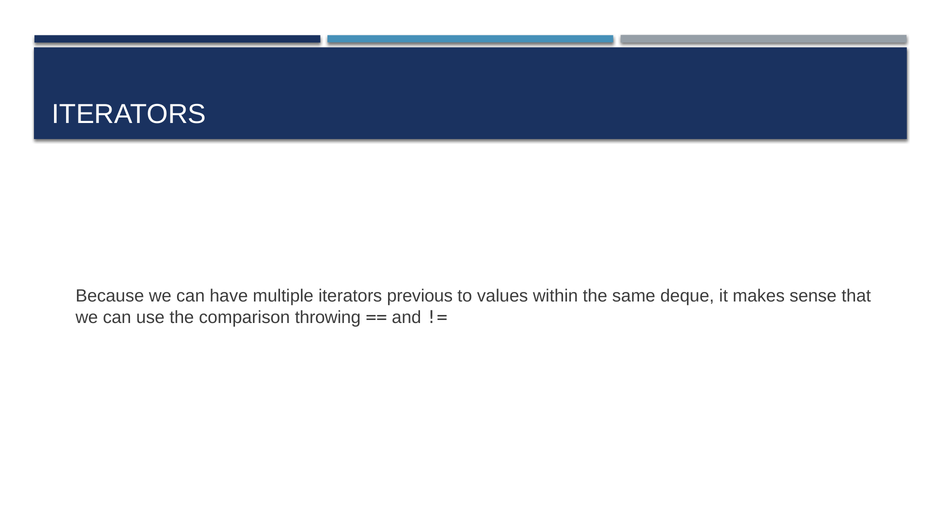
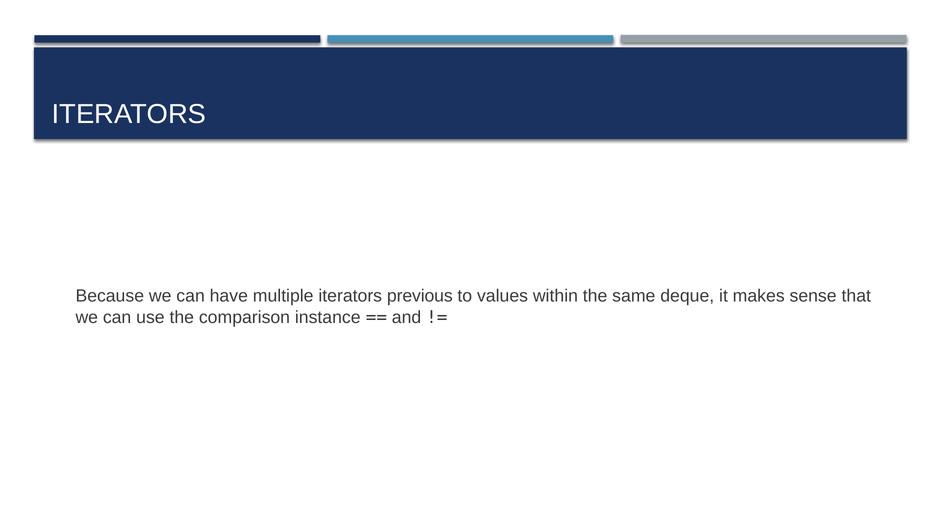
throwing: throwing -> instance
